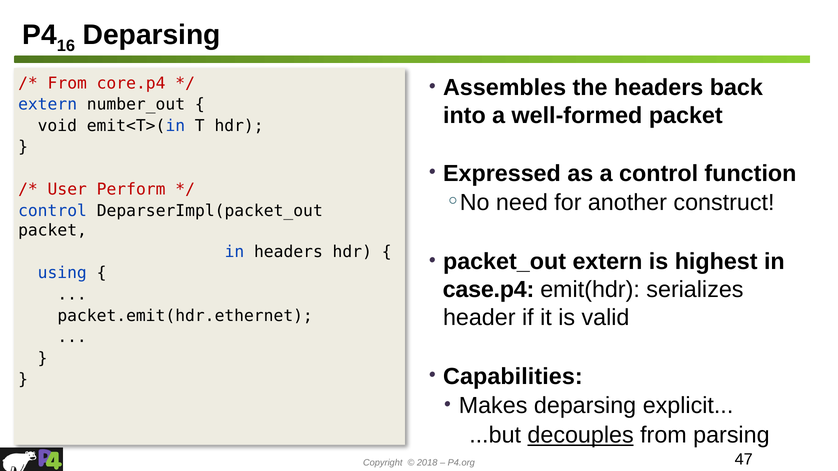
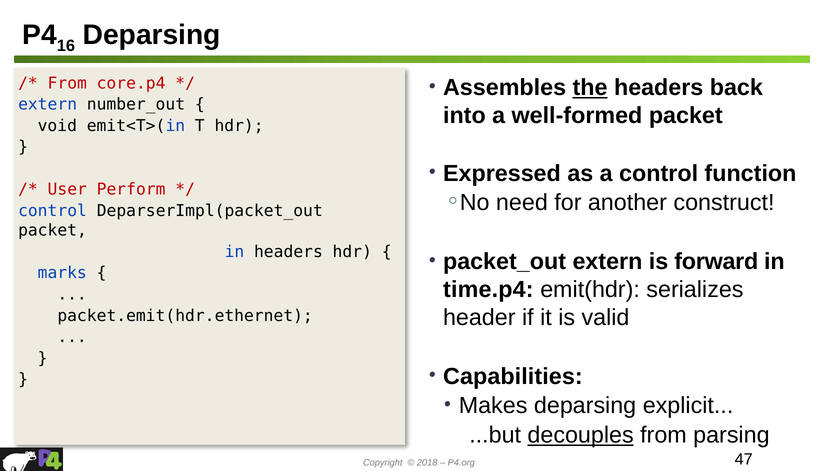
the underline: none -> present
highest: highest -> forward
using: using -> marks
case.p4: case.p4 -> time.p4
